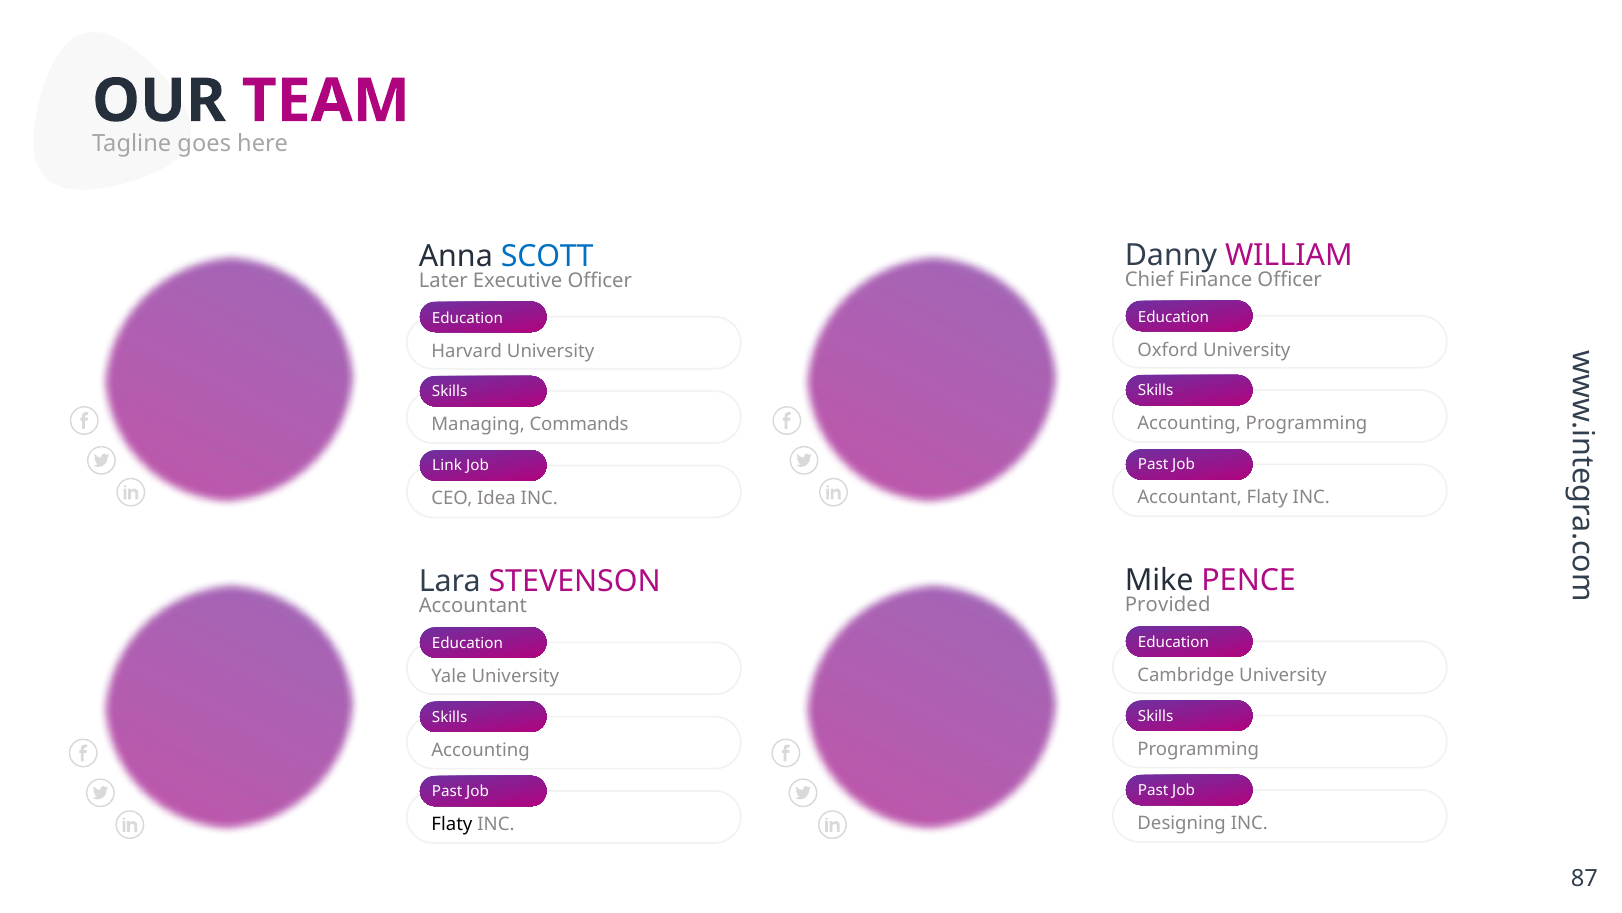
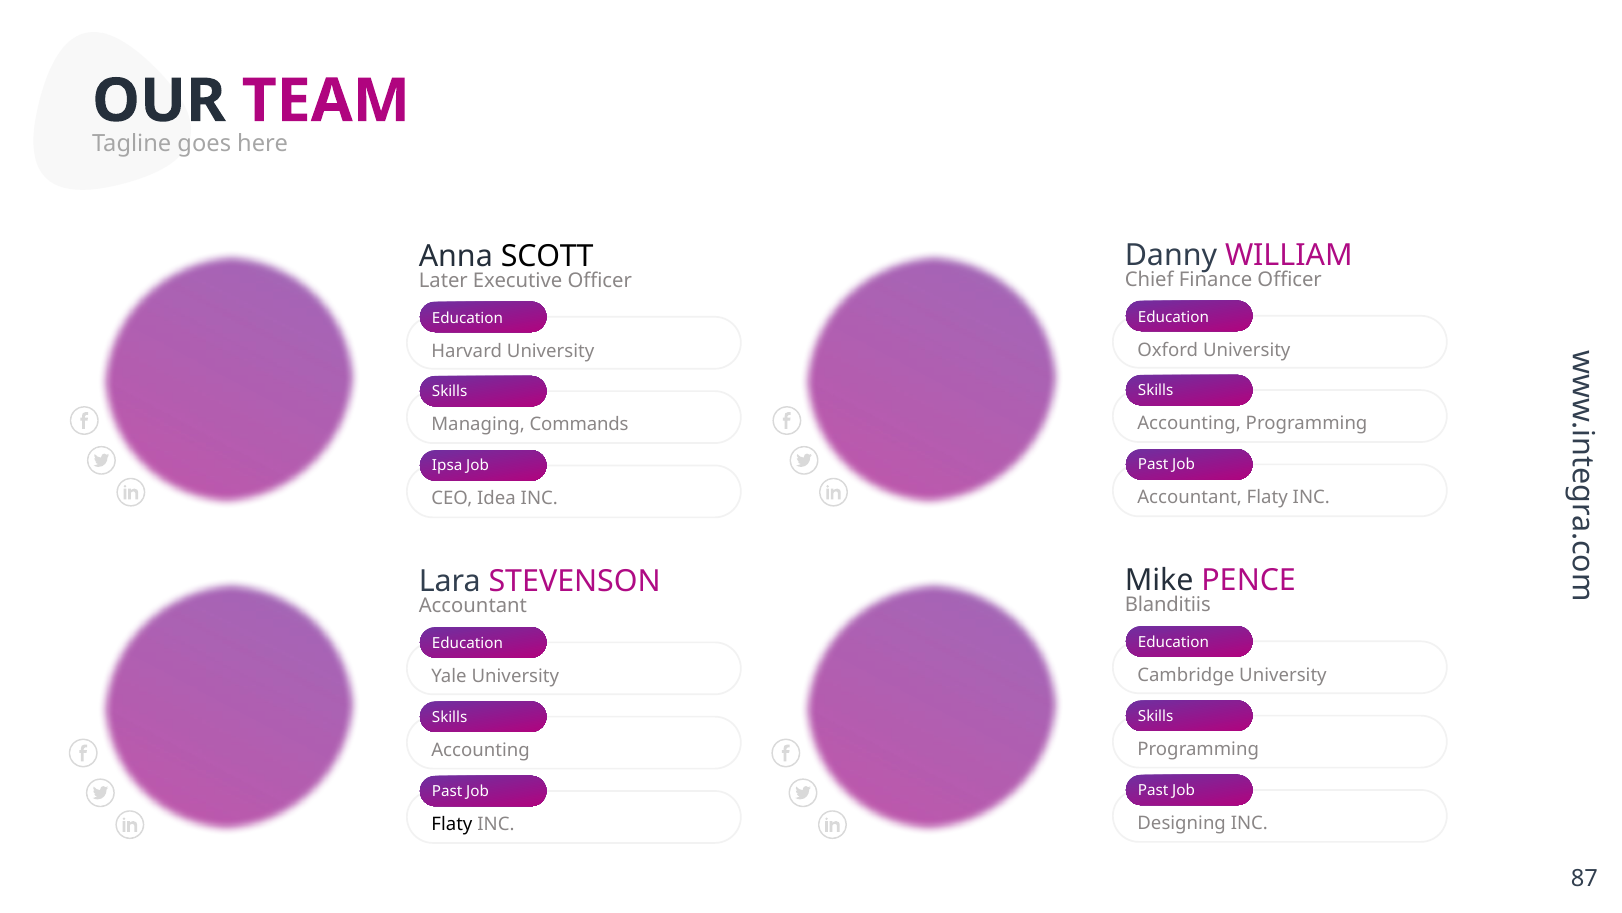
SCOTT colour: blue -> black
Link: Link -> Ipsa
Provided: Provided -> Blanditiis
